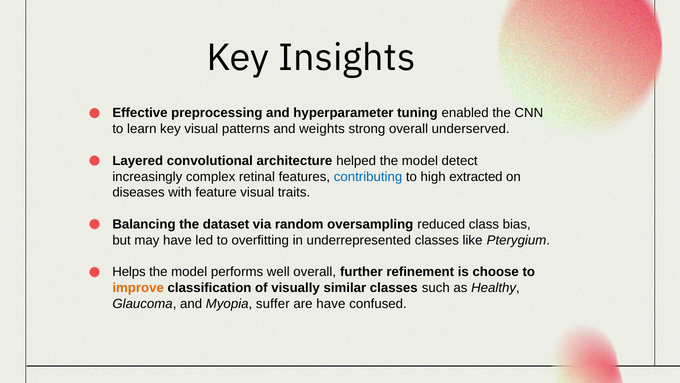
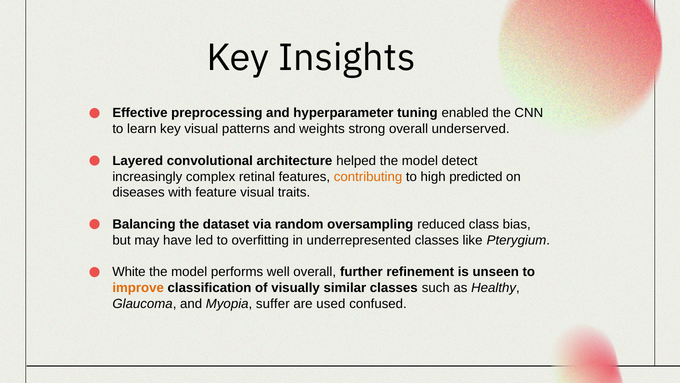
contributing colour: blue -> orange
extracted: extracted -> predicted
Helps: Helps -> White
choose: choose -> unseen
are have: have -> used
